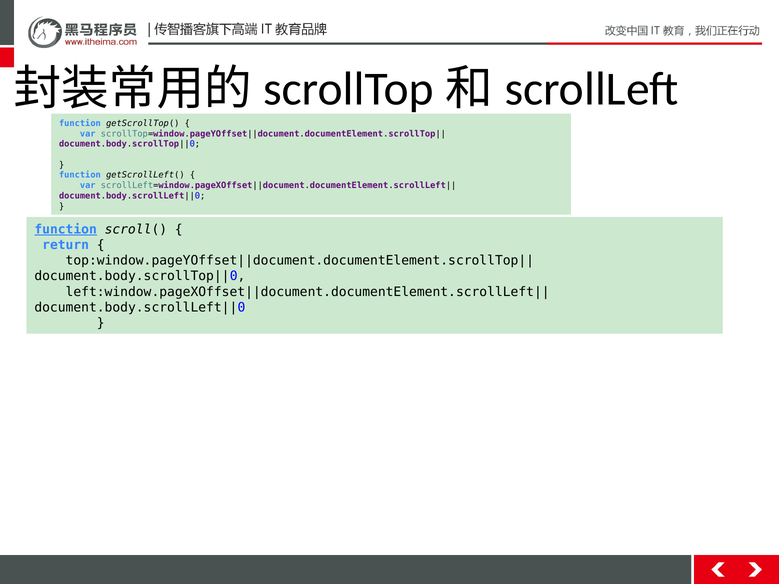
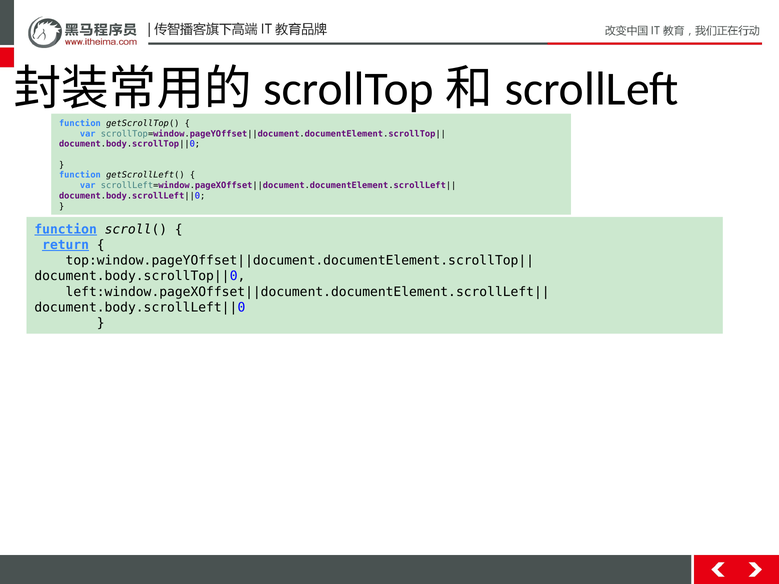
return underline: none -> present
